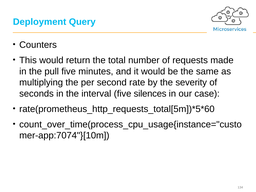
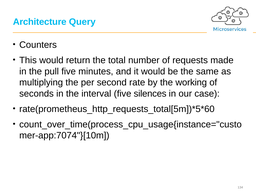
Deployment: Deployment -> Architecture
severity: severity -> working
